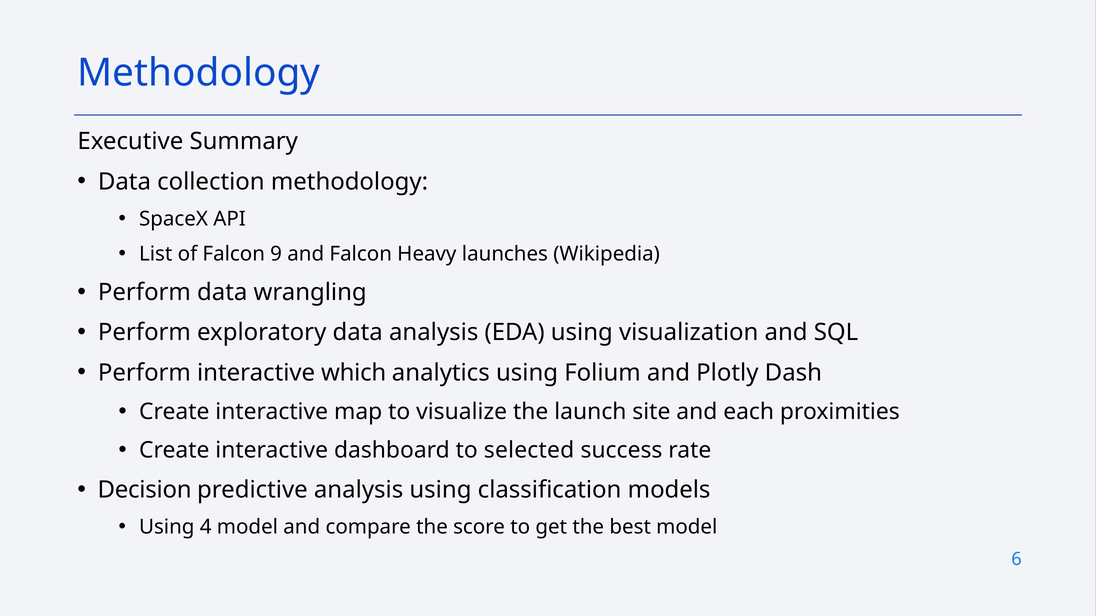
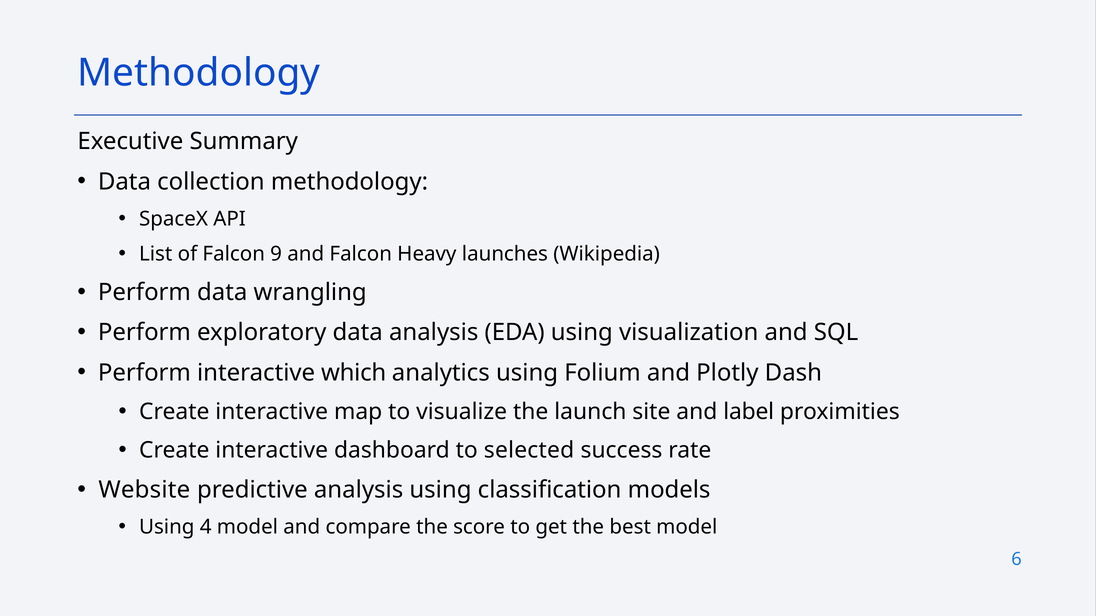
each: each -> label
Decision: Decision -> Website
